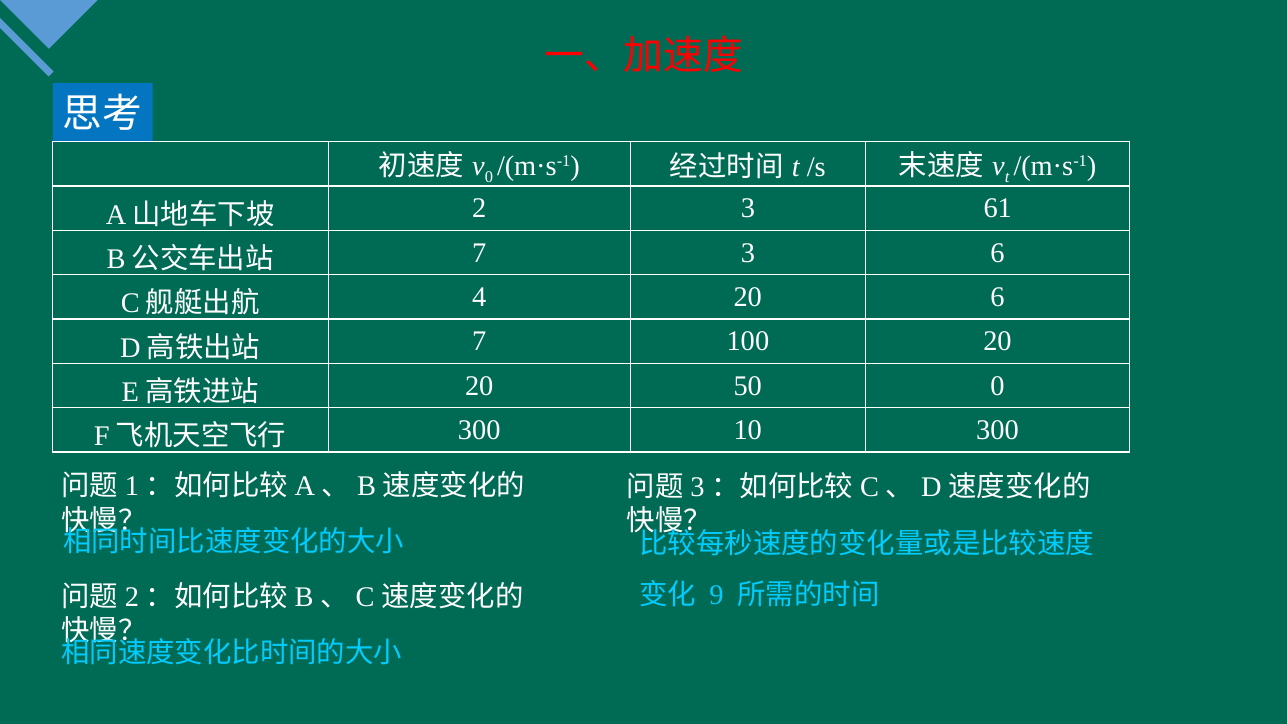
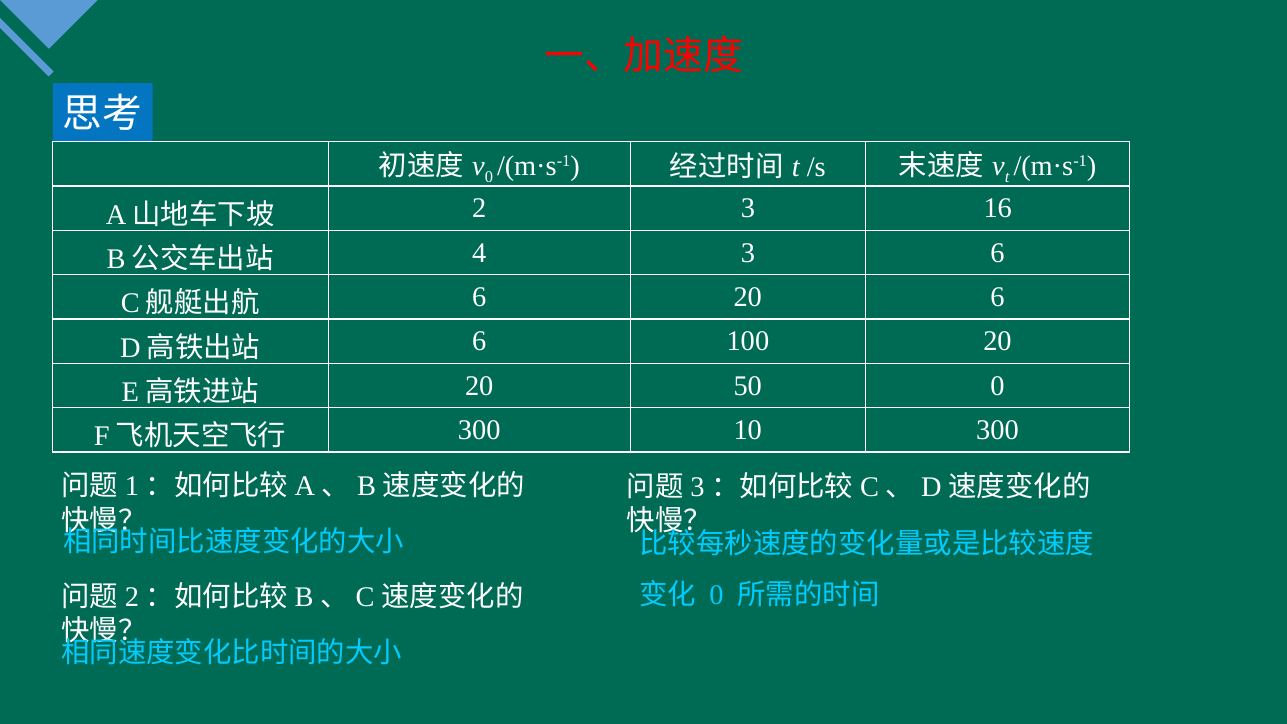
61: 61 -> 16
7 at (479, 253): 7 -> 4
4 at (479, 297): 4 -> 6
7 at (479, 341): 7 -> 6
9 at (717, 595): 9 -> 0
